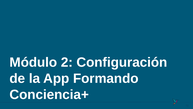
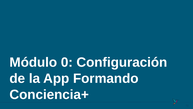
2: 2 -> 0
